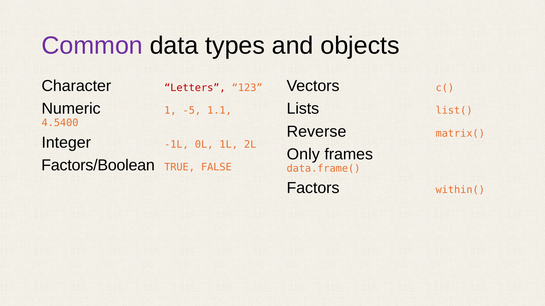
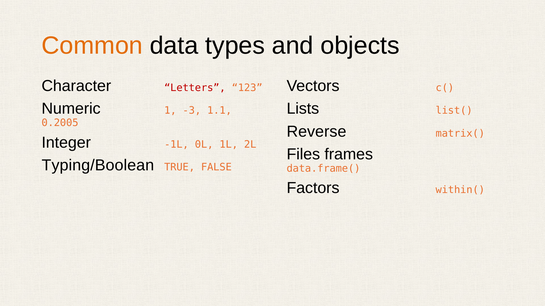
Common colour: purple -> orange
-5: -5 -> -3
4.5400: 4.5400 -> 0.2005
Only: Only -> Files
Factors/Boolean: Factors/Boolean -> Typing/Boolean
